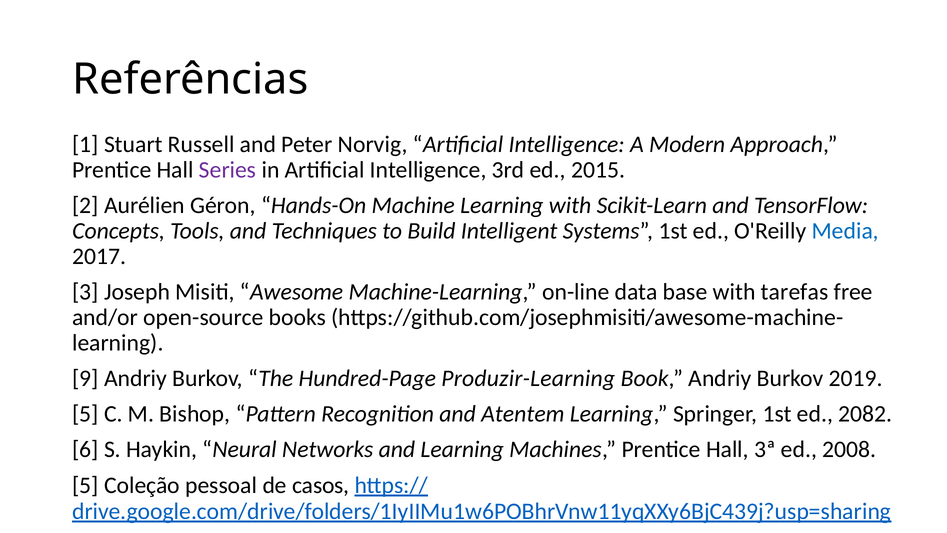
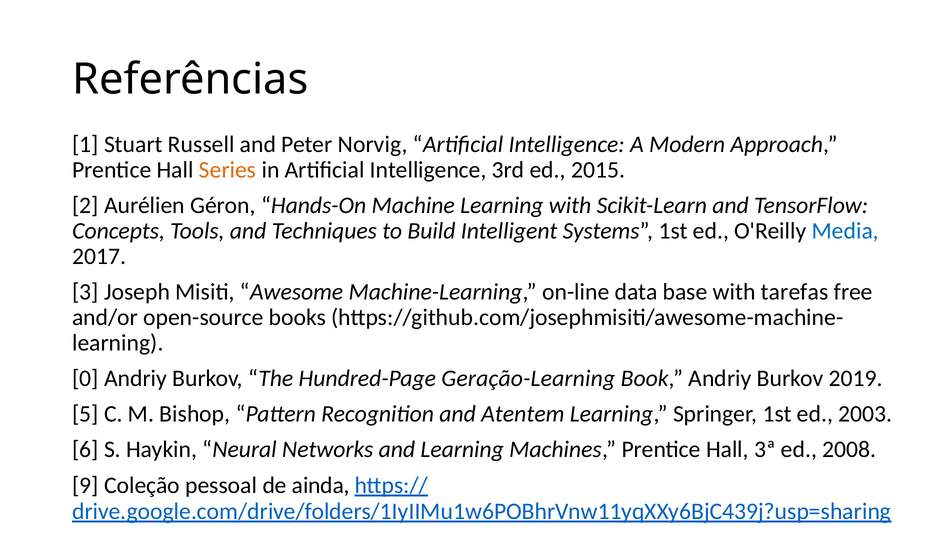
Series colour: purple -> orange
9: 9 -> 0
Produzir-Learning: Produzir-Learning -> Geração-Learning
2082: 2082 -> 2003
5 at (85, 485): 5 -> 9
casos: casos -> ainda
